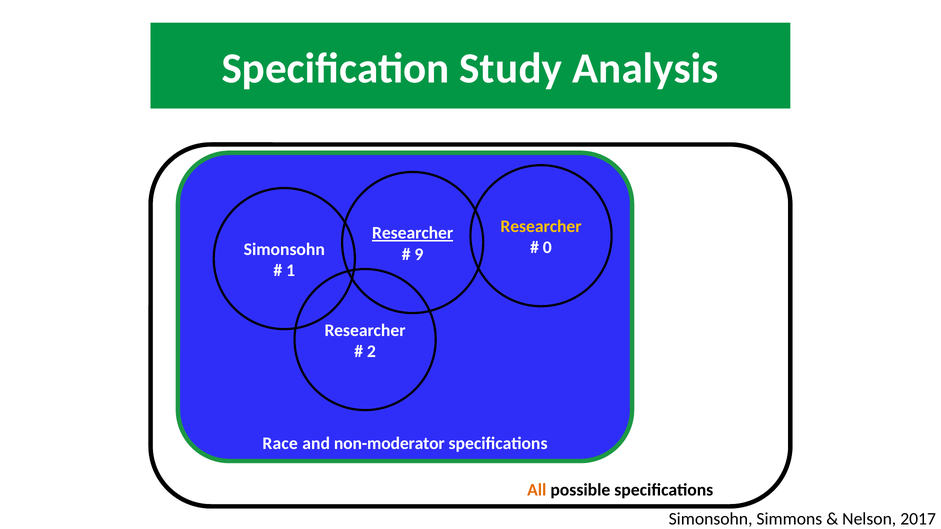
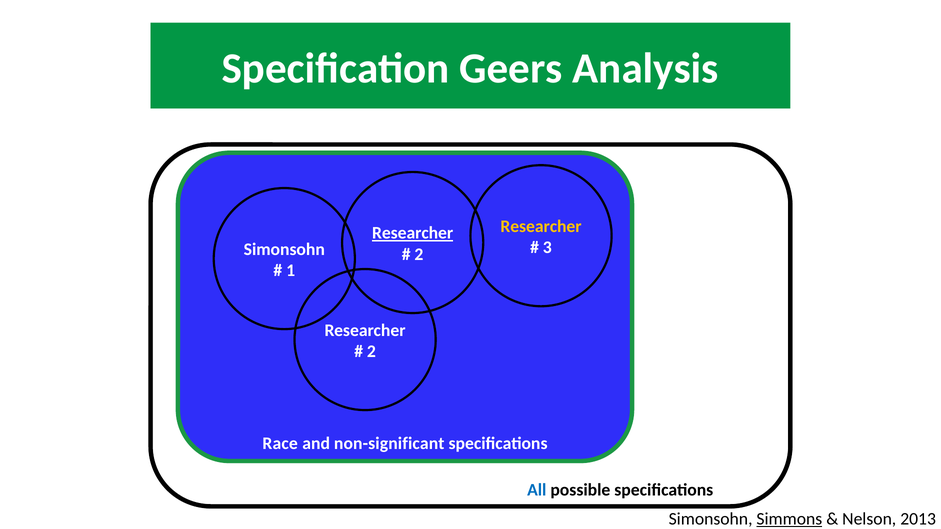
Study: Study -> Geers
0: 0 -> 3
9 at (419, 254): 9 -> 2
non-moderator: non-moderator -> non-significant
All colour: orange -> blue
Simmons underline: none -> present
2017: 2017 -> 2013
